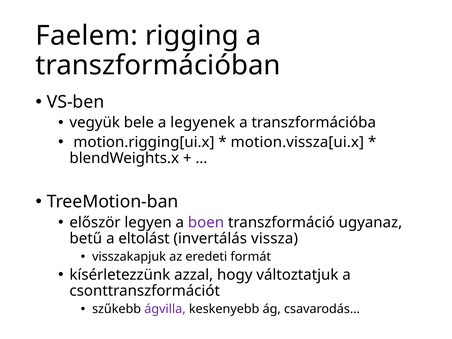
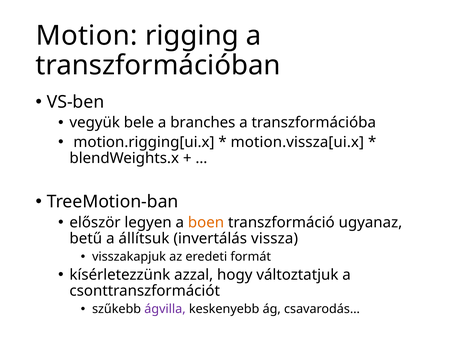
Faelem: Faelem -> Motion
legyenek: legyenek -> branches
boen colour: purple -> orange
eltolást: eltolást -> állítsuk
